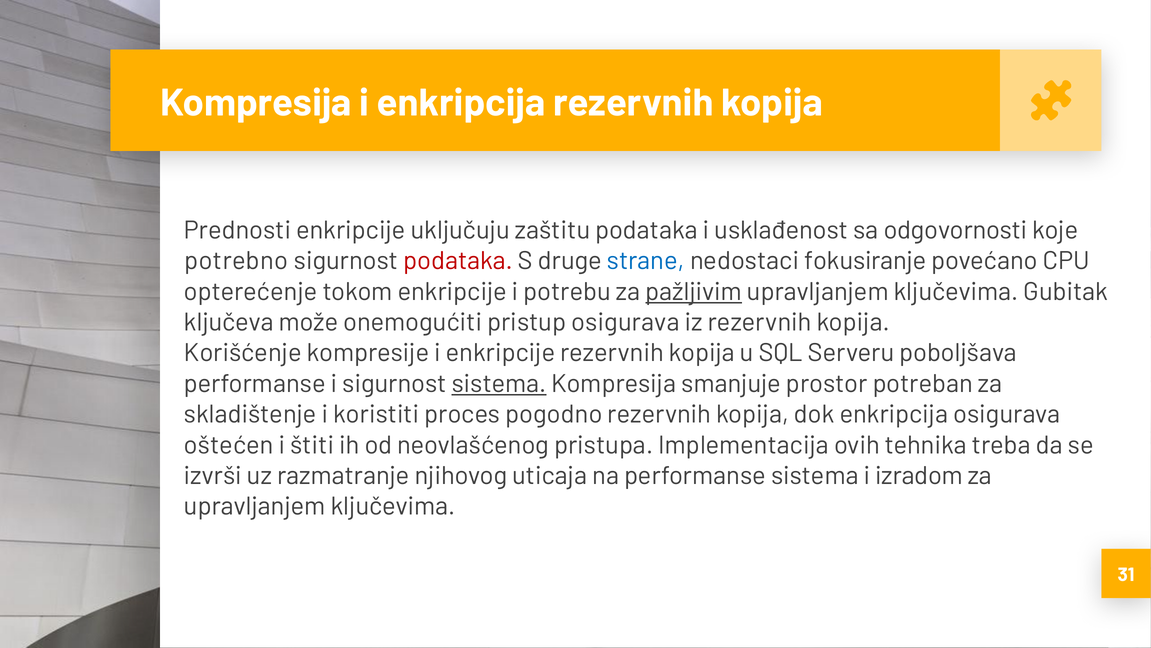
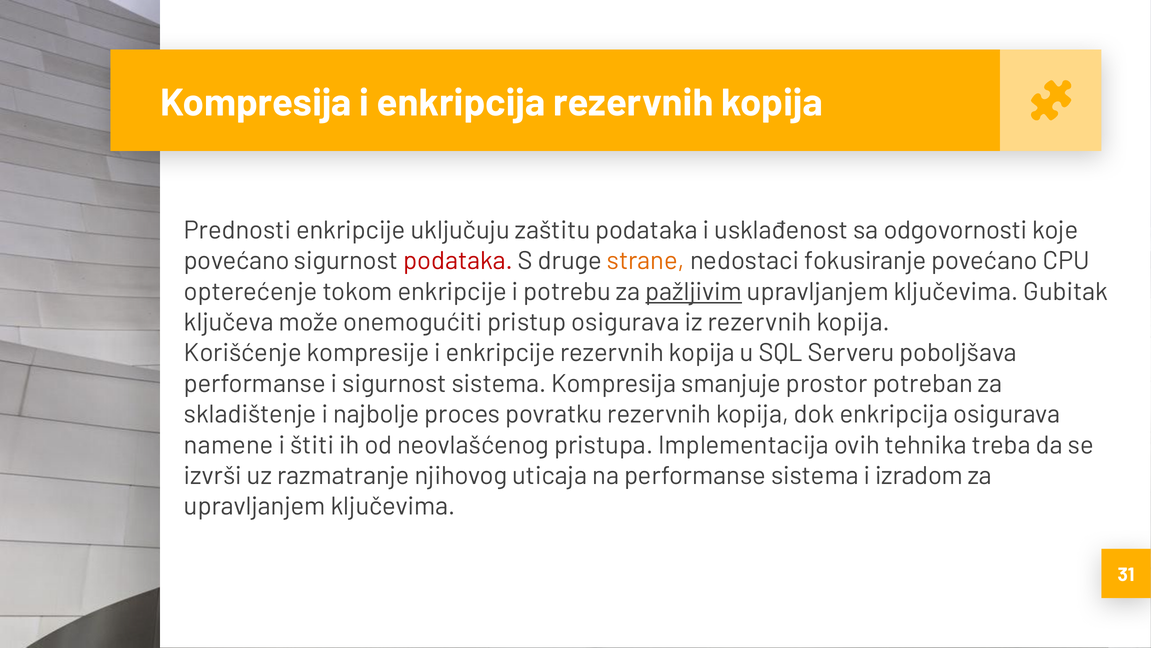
potrebno at (236, 261): potrebno -> povećano
strane colour: blue -> orange
sistema at (499, 383) underline: present -> none
koristiti: koristiti -> najbolje
pogodno: pogodno -> povratku
oštećen: oštećen -> namene
